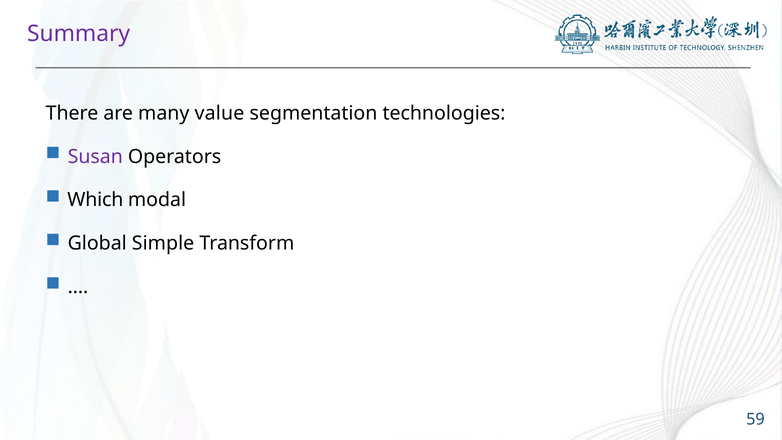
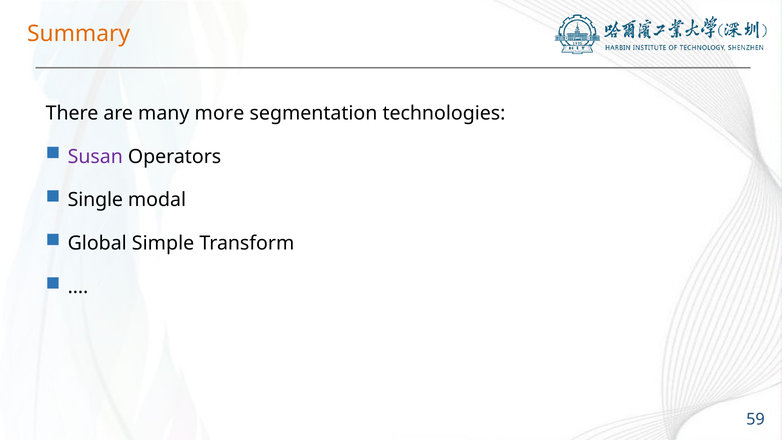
Summary colour: purple -> orange
value: value -> more
Which: Which -> Single
